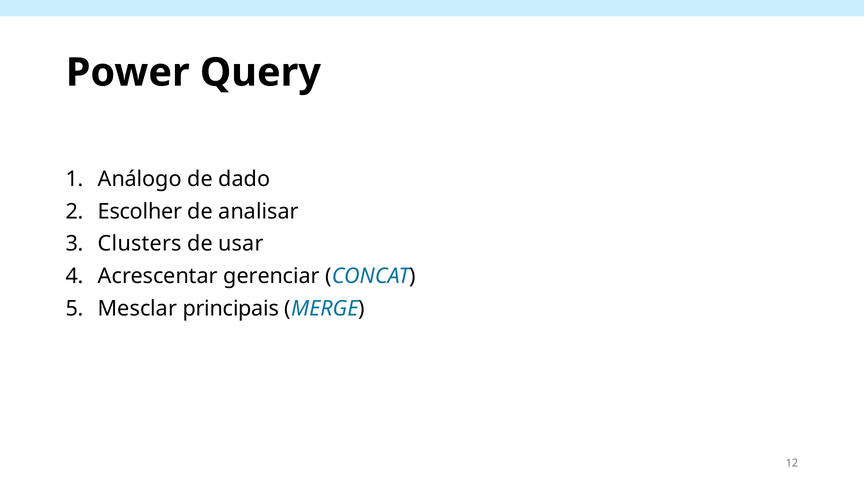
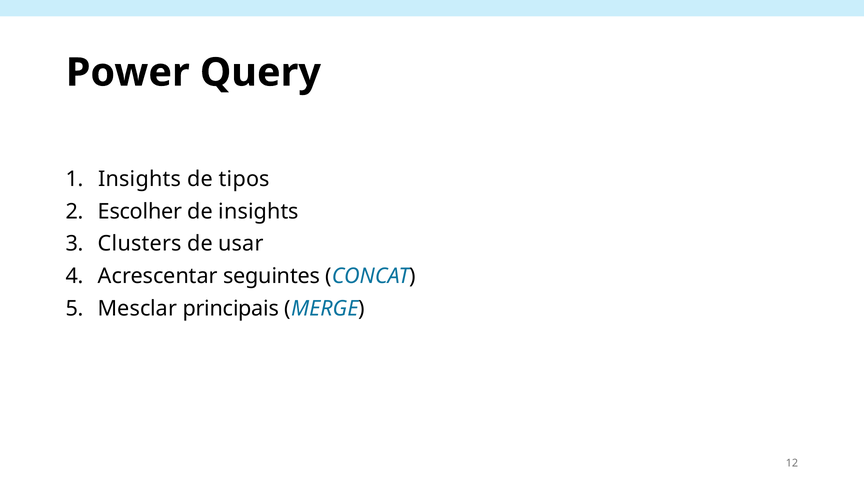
Análogo at (140, 179): Análogo -> Insights
dado: dado -> tipos
de analisar: analisar -> insights
gerenciar: gerenciar -> seguintes
